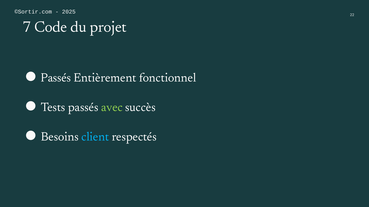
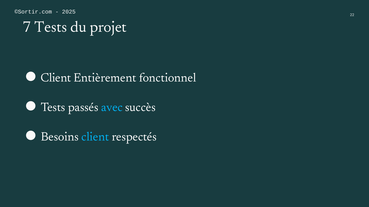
7 Code: Code -> Tests
Passés at (56, 78): Passés -> Client
avec colour: light green -> light blue
